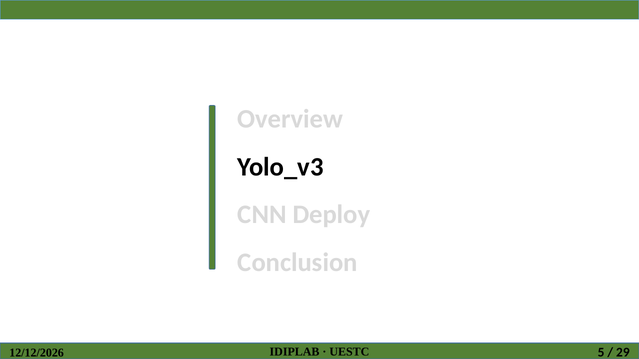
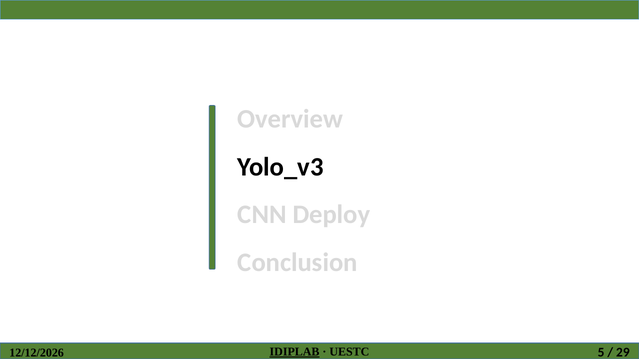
IDIPLAB underline: none -> present
